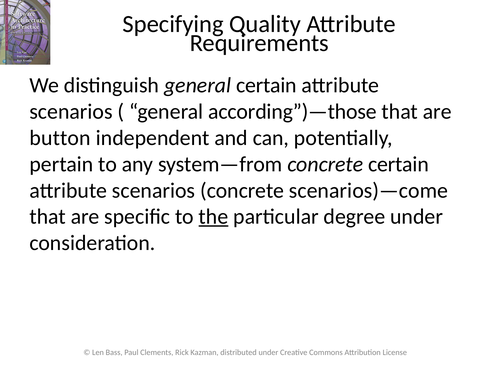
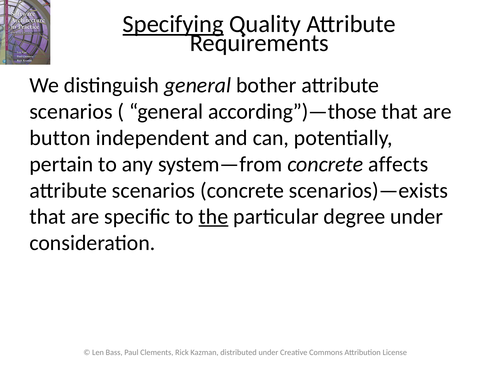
Specifying underline: none -> present
general certain: certain -> bother
concrete certain: certain -> affects
scenarios)—come: scenarios)—come -> scenarios)—exists
